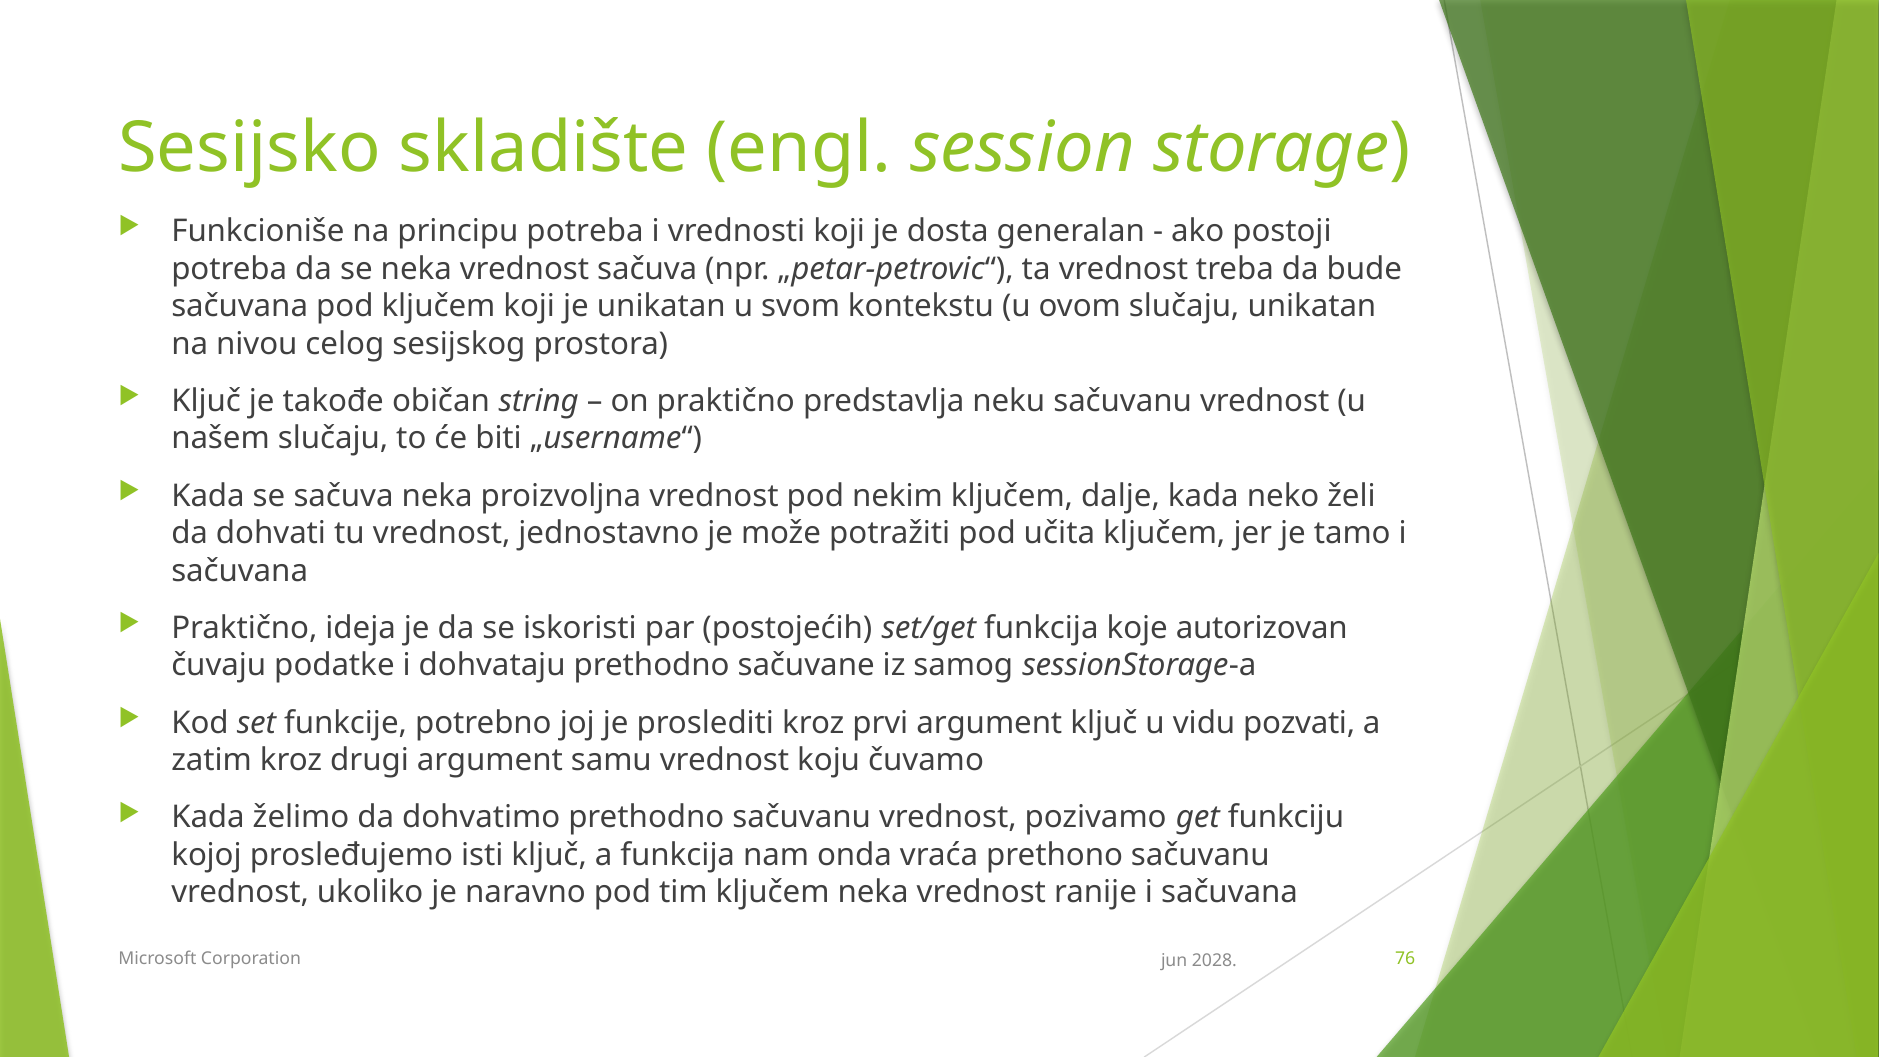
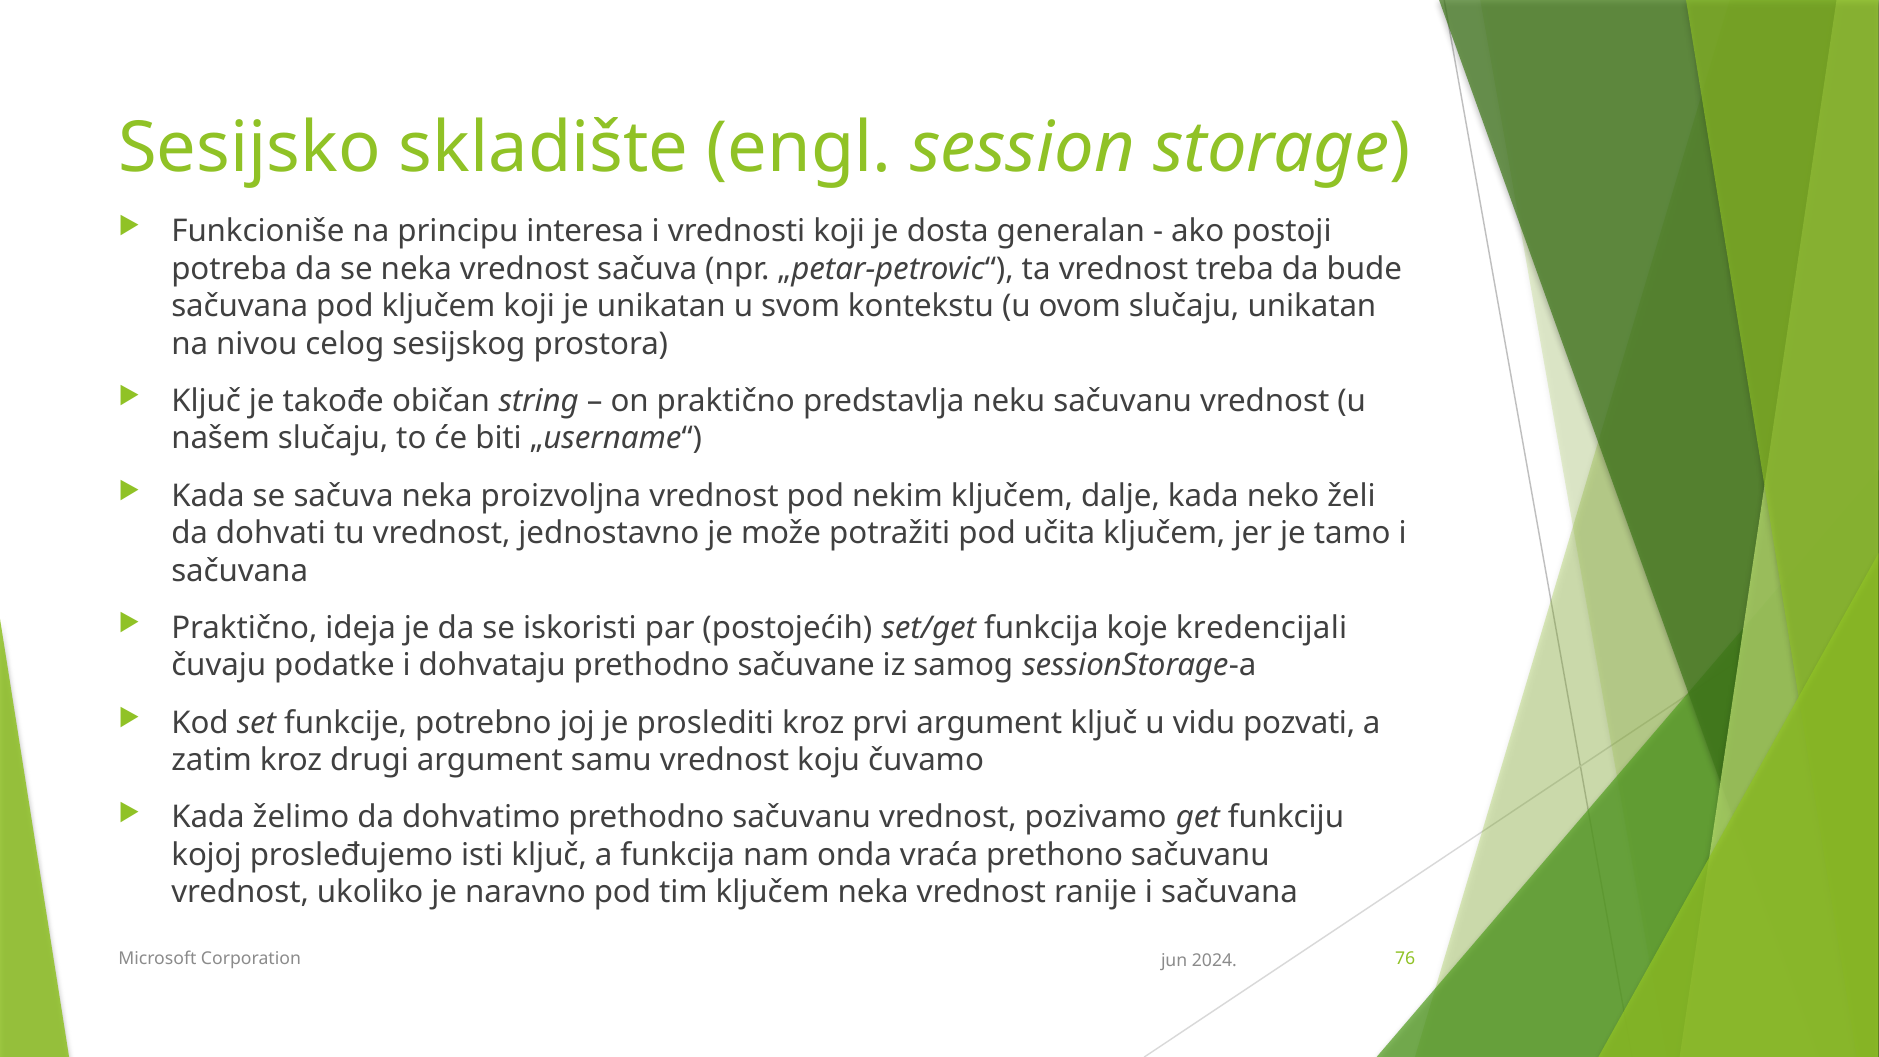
principu potreba: potreba -> interesa
autorizovan: autorizovan -> kredencijali
2028: 2028 -> 2024
